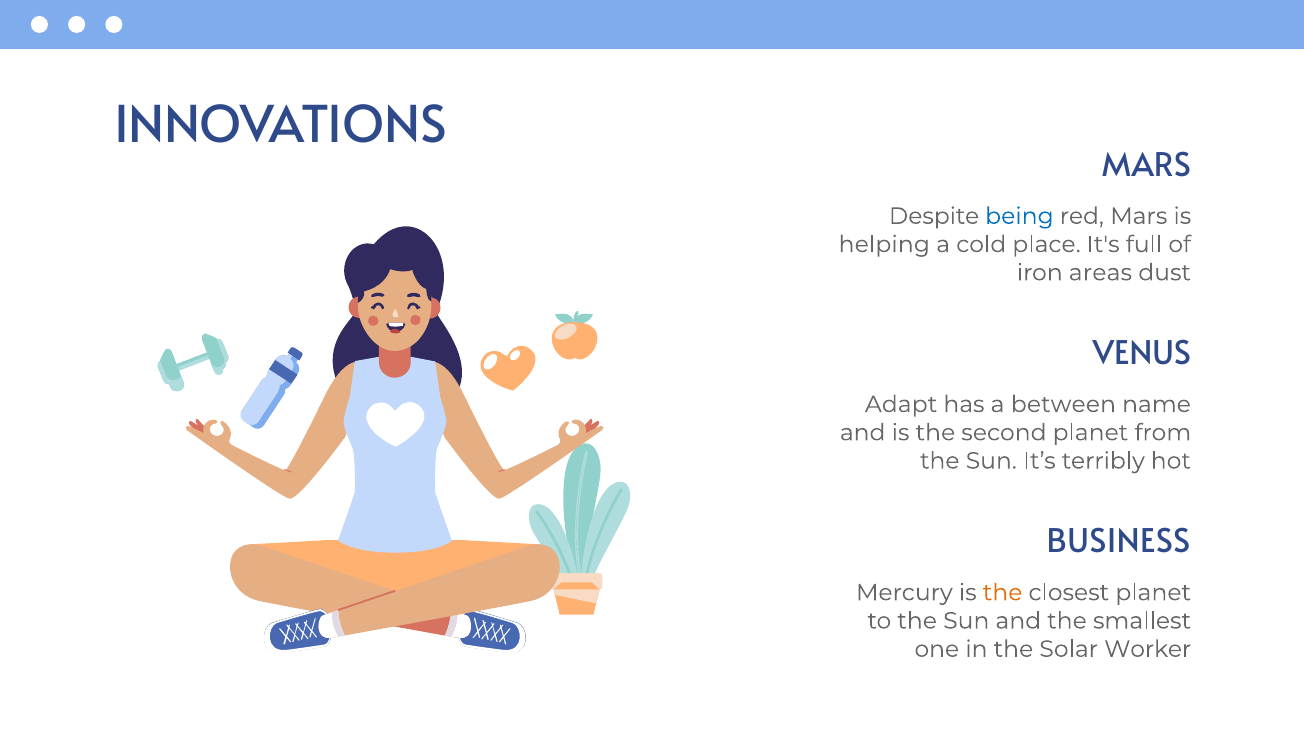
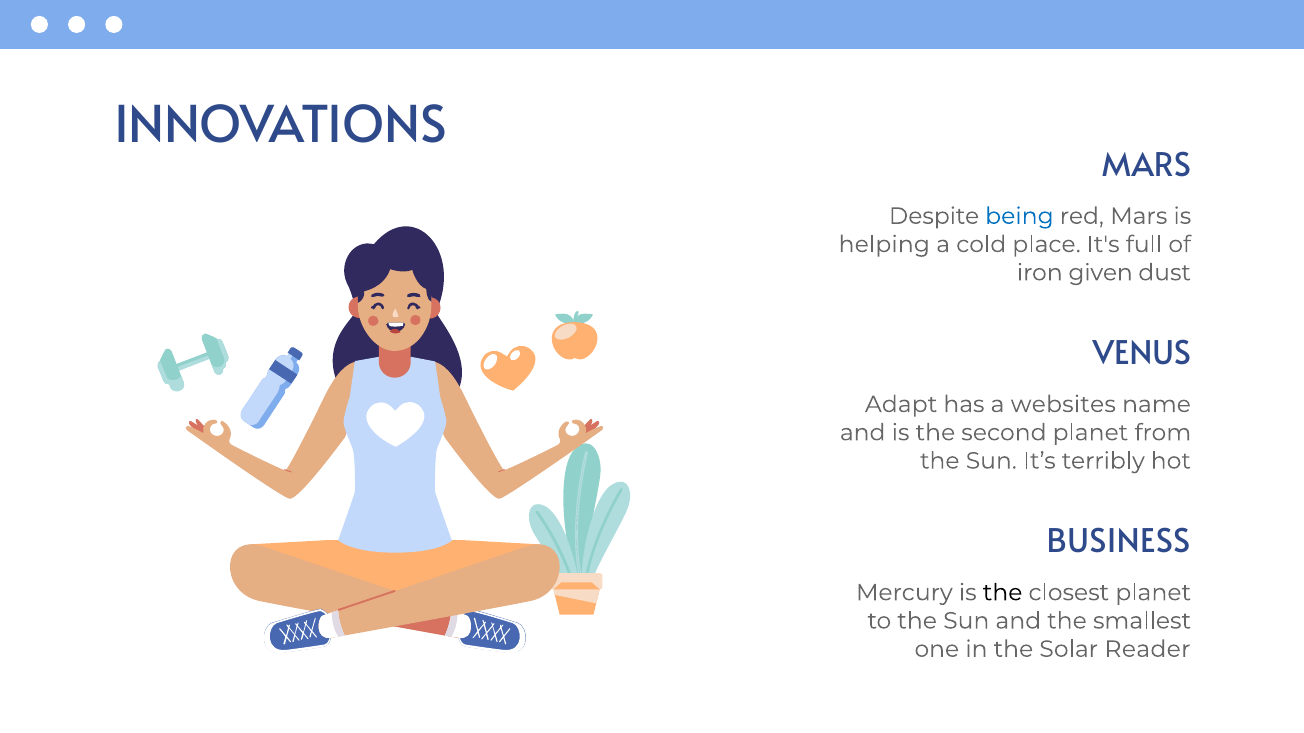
areas: areas -> given
between: between -> websites
the at (1003, 593) colour: orange -> black
Worker: Worker -> Reader
